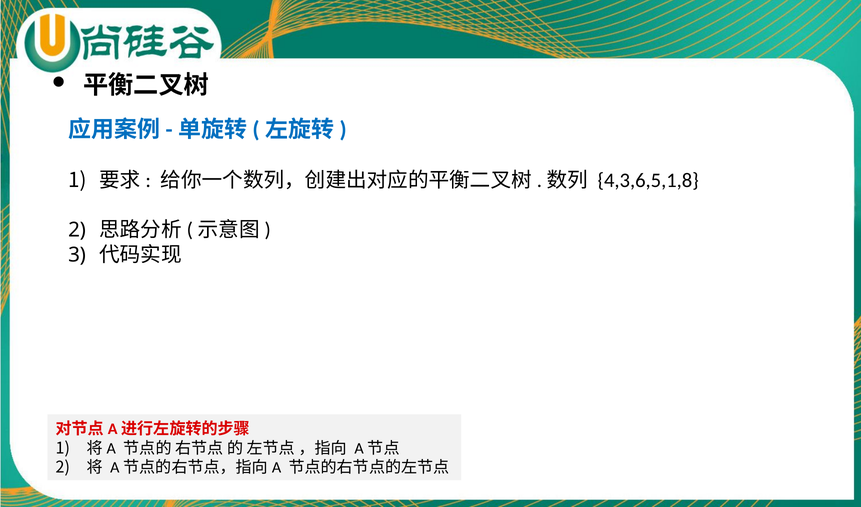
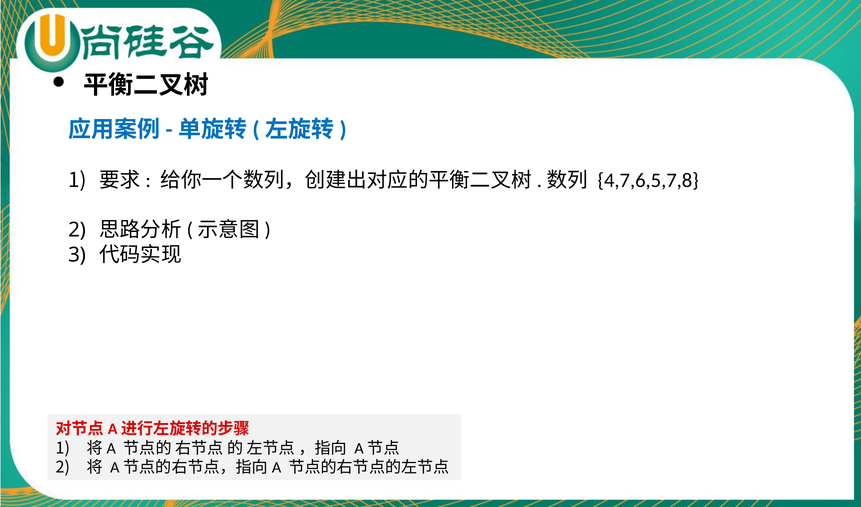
4,3,6,5,1,8: 4,3,6,5,1,8 -> 4,7,6,5,7,8
